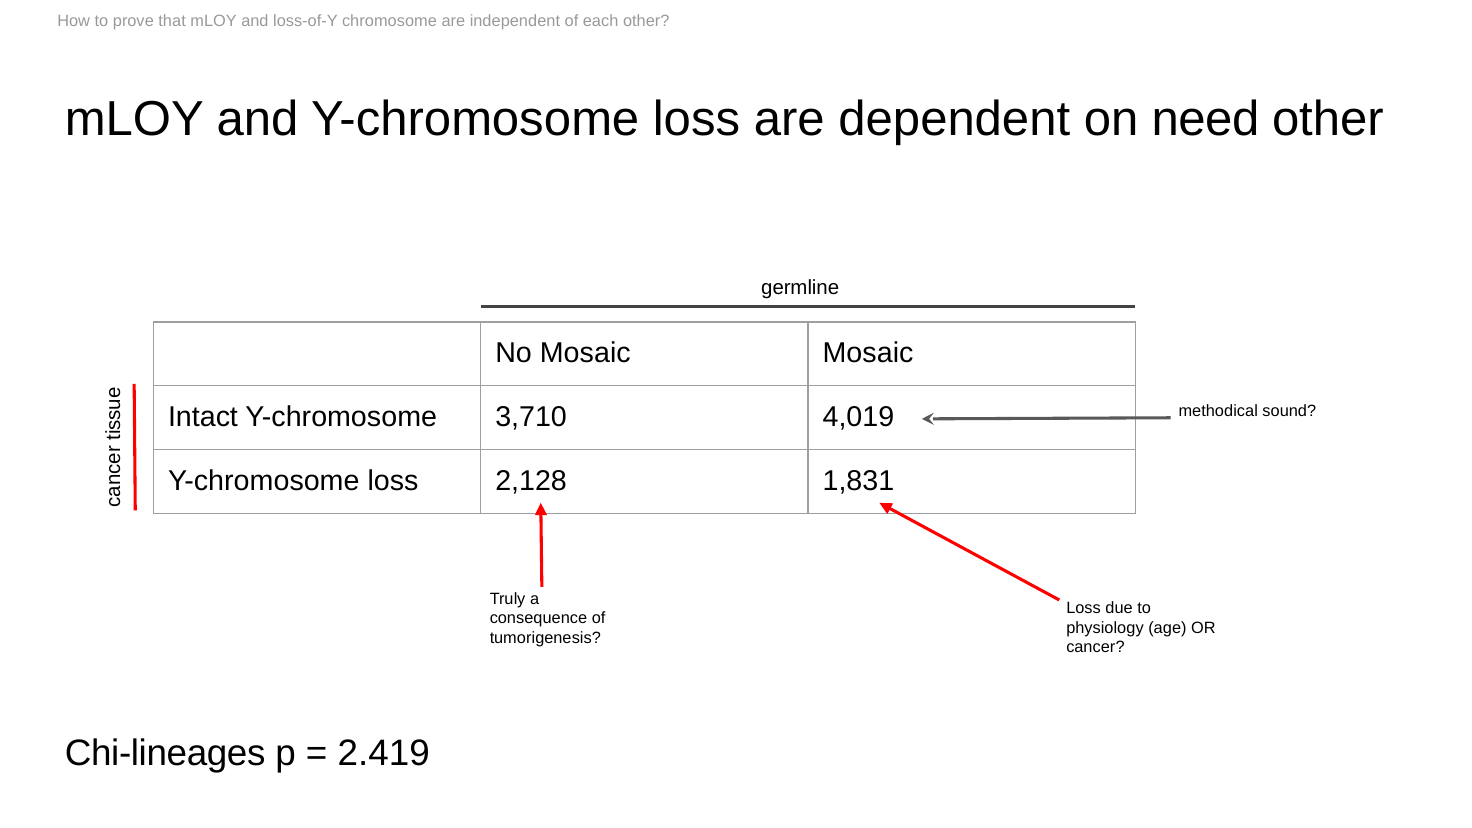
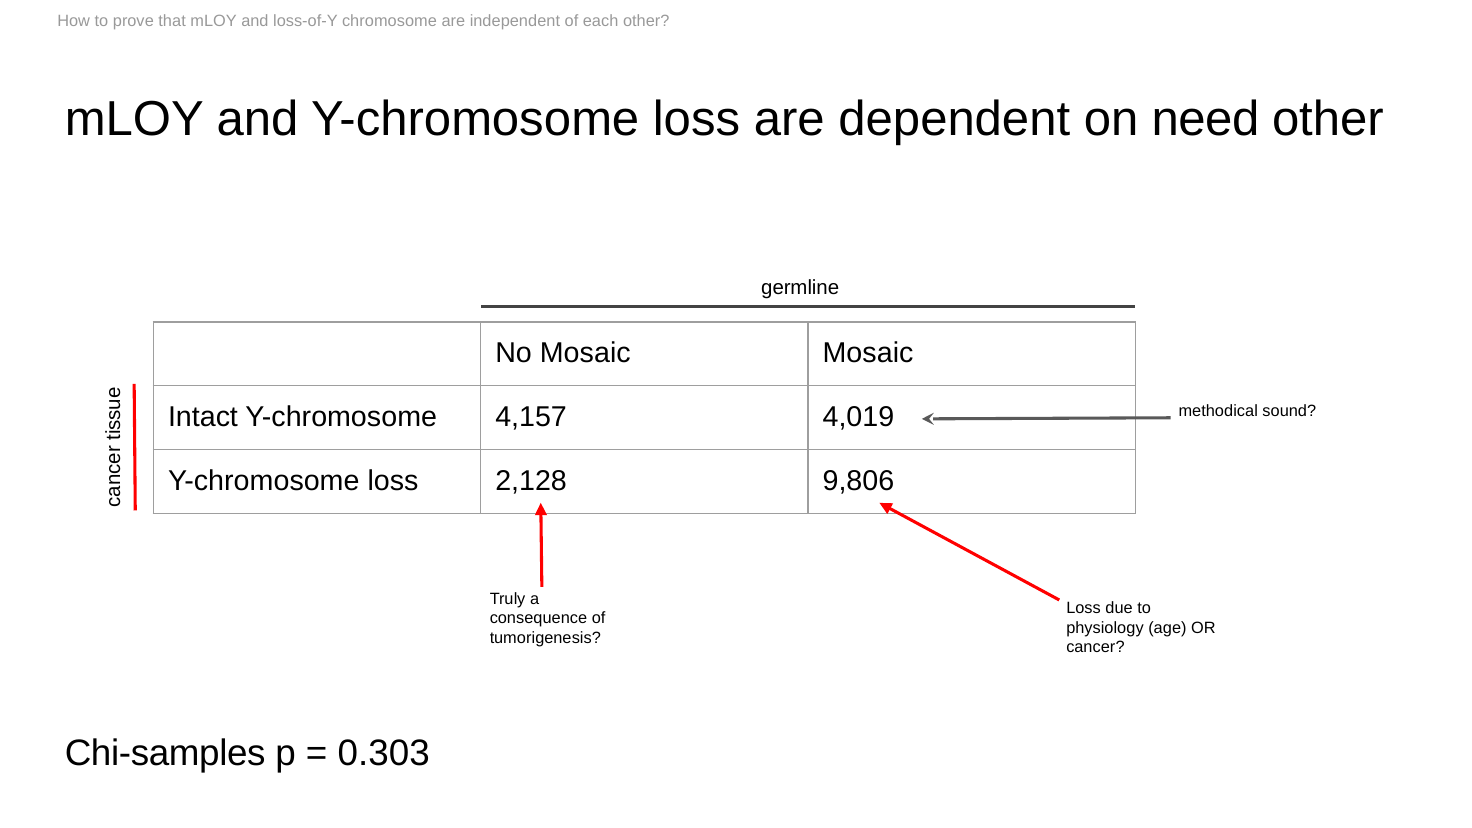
3,710: 3,710 -> 4,157
1,831: 1,831 -> 9,806
Chi-lineages: Chi-lineages -> Chi-samples
2.419: 2.419 -> 0.303
